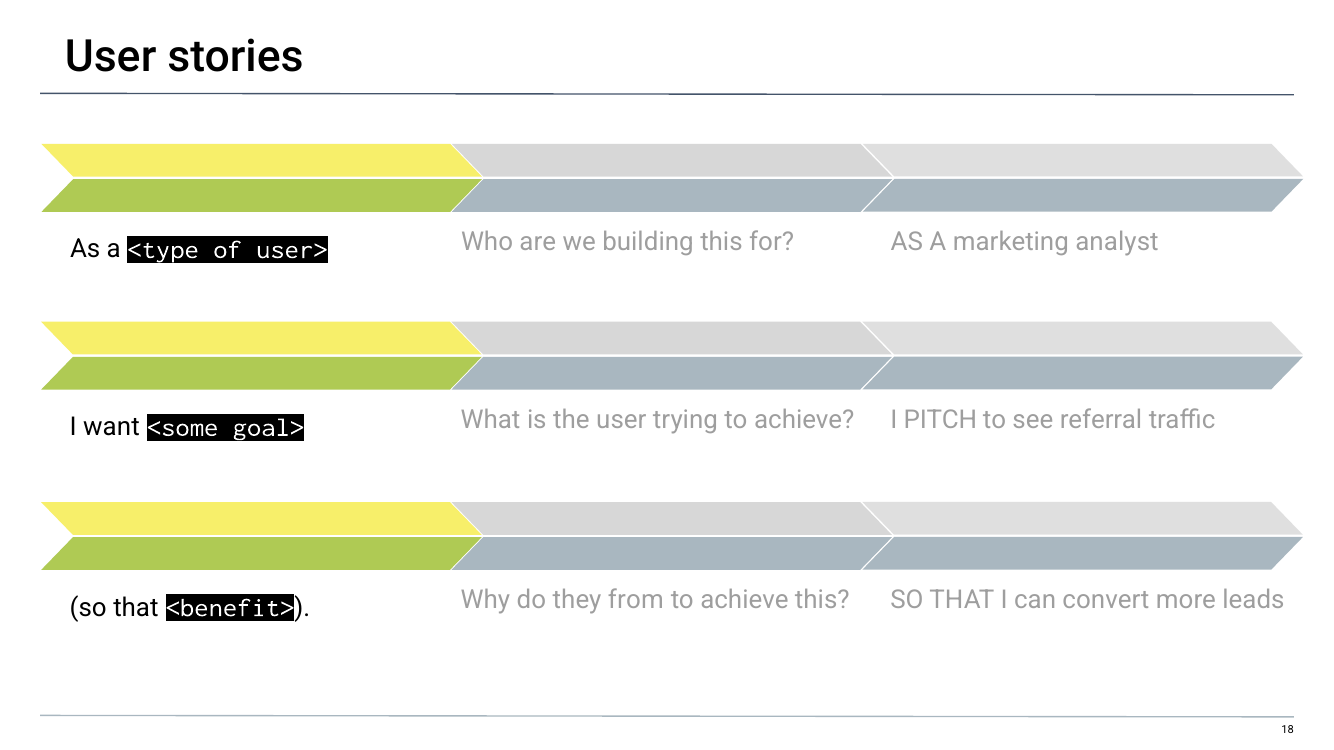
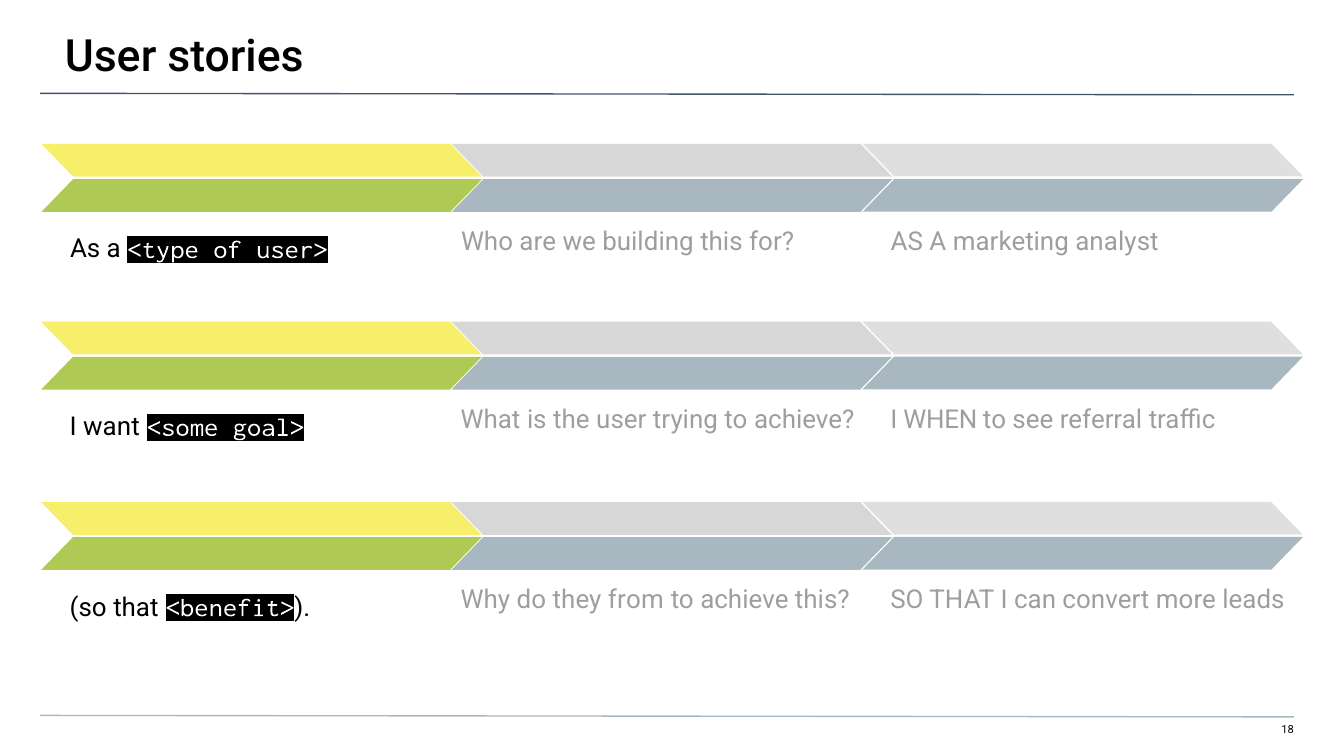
PITCH: PITCH -> WHEN
